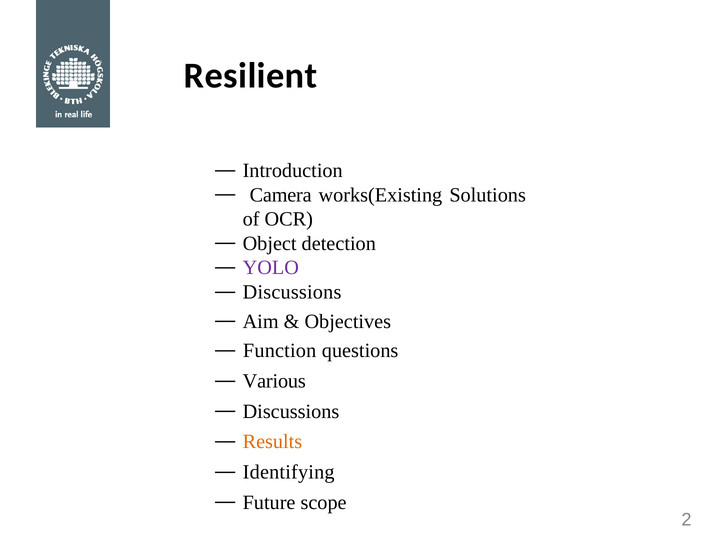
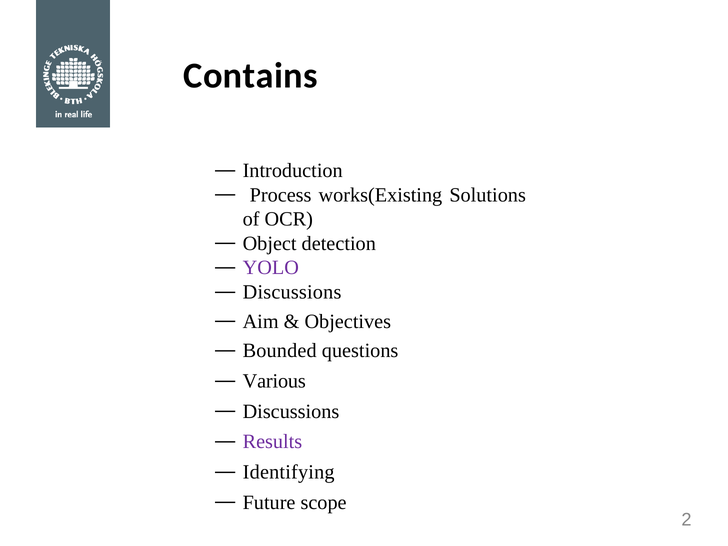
Resilient: Resilient -> Contains
Camera: Camera -> Process
Function: Function -> Bounded
Results colour: orange -> purple
